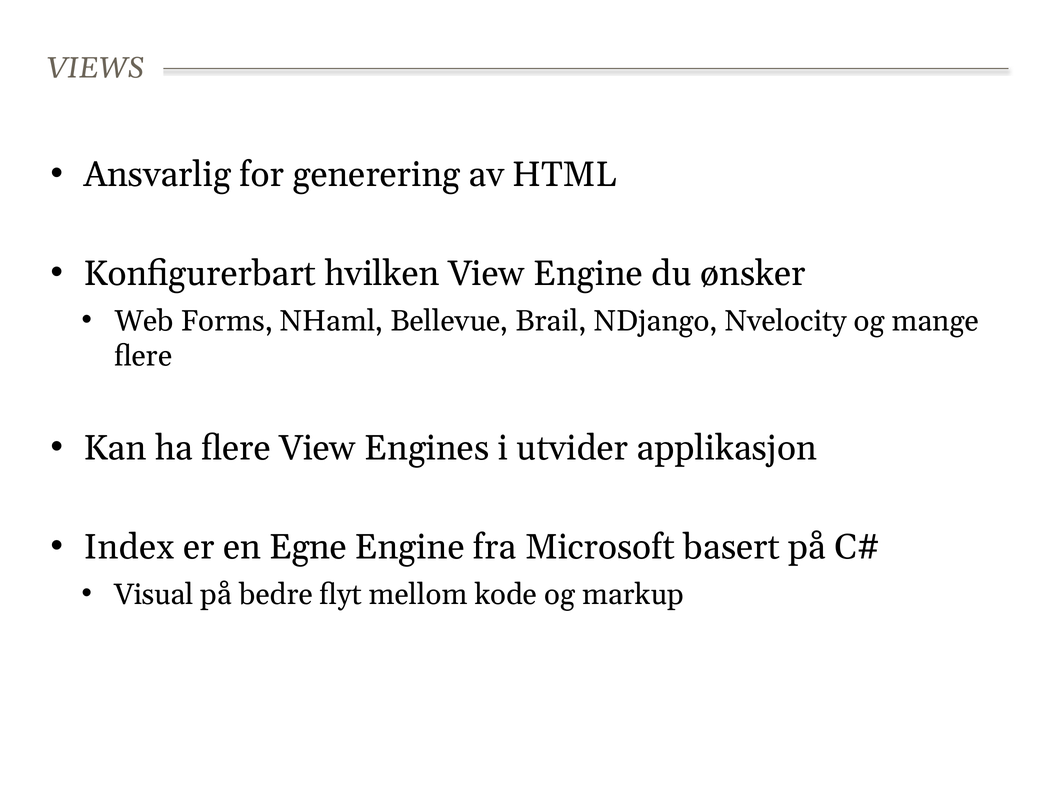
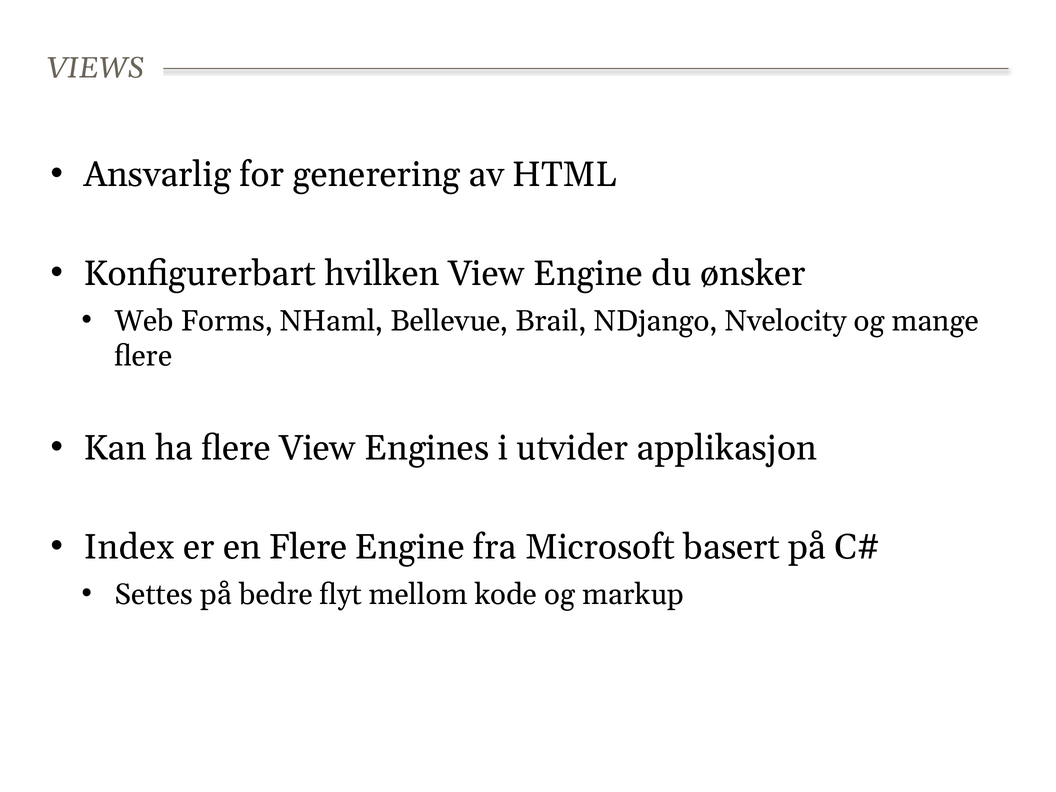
en Egne: Egne -> Flere
Visual: Visual -> Settes
